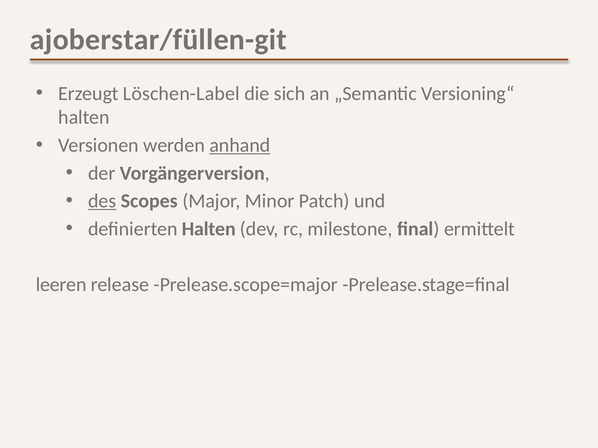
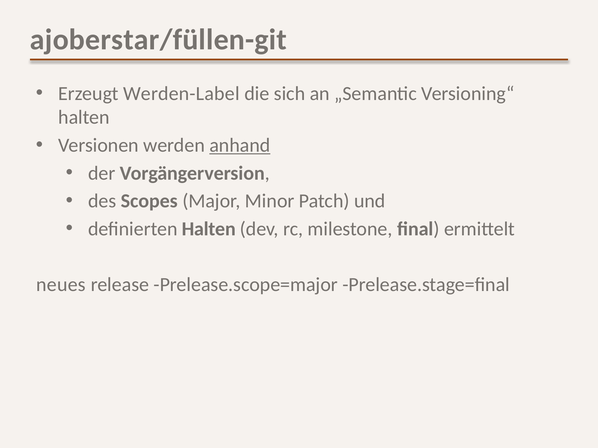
Löschen-Label: Löschen-Label -> Werden-Label
des underline: present -> none
leeren: leeren -> neues
